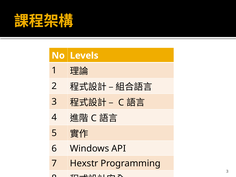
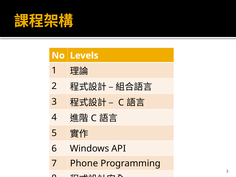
Hexstr: Hexstr -> Phone
